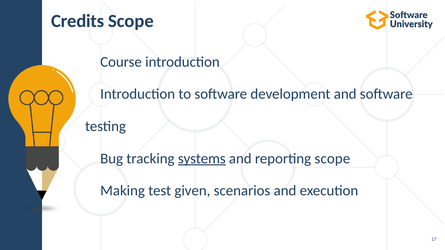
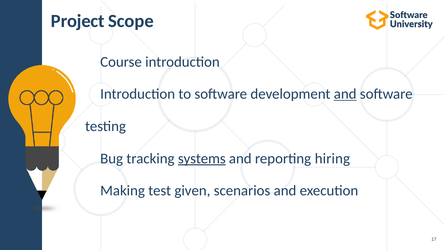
Credits: Credits -> Project
and at (345, 94) underline: none -> present
reporting scope: scope -> hiring
